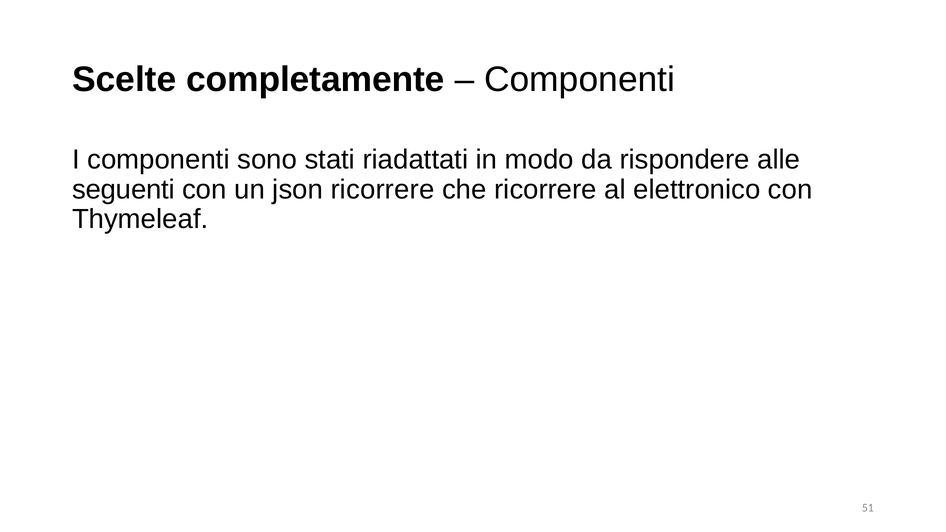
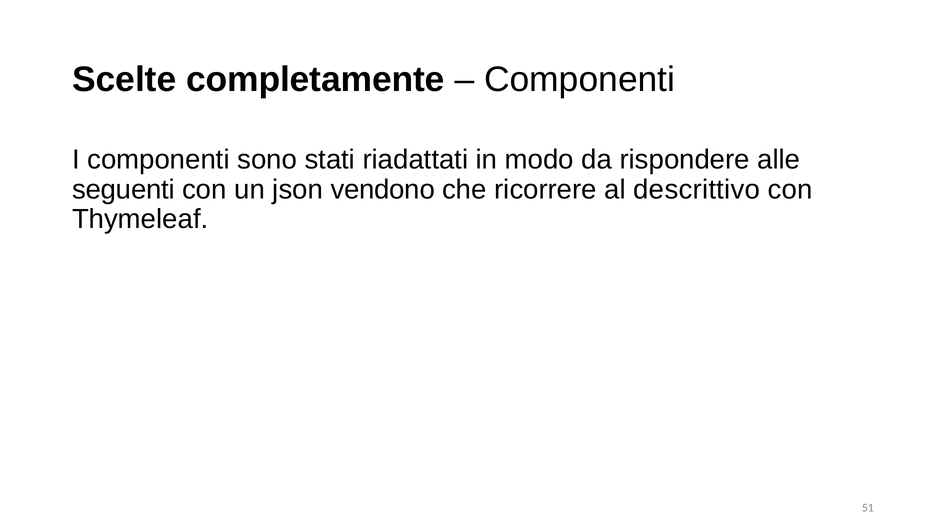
json ricorrere: ricorrere -> vendono
elettronico: elettronico -> descrittivo
